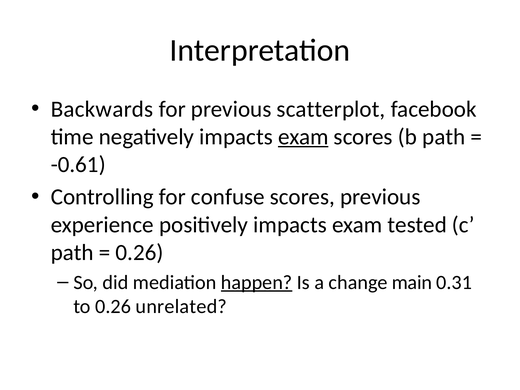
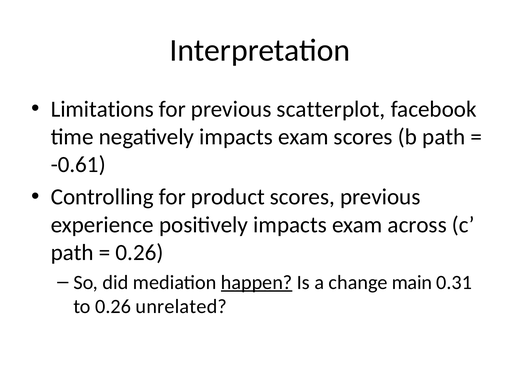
Backwards: Backwards -> Limitations
exam at (303, 137) underline: present -> none
confuse: confuse -> product
tested: tested -> across
